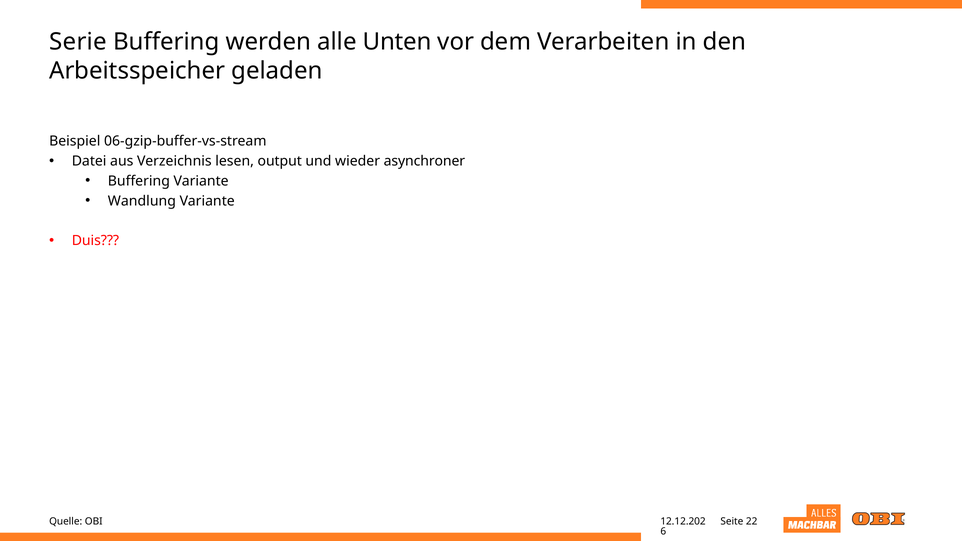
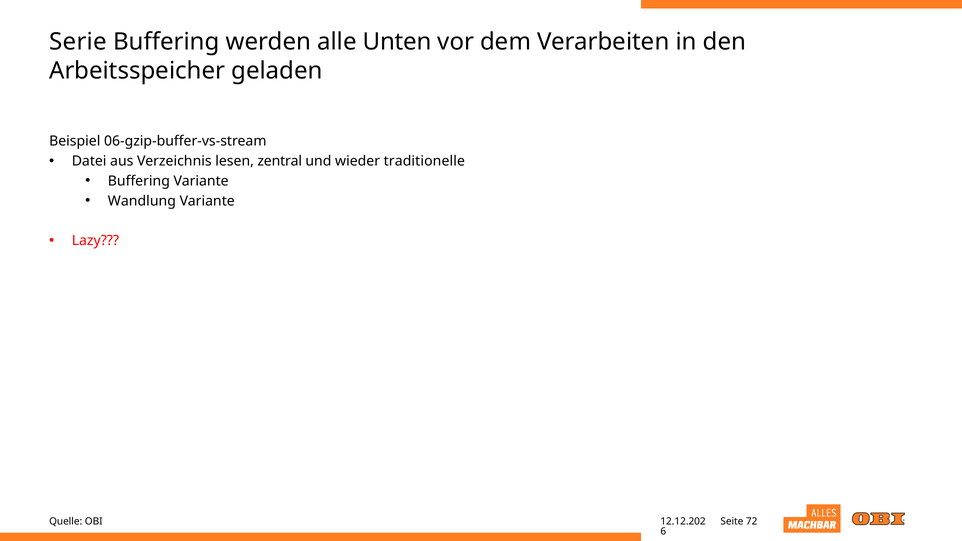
output: output -> zentral
asynchroner: asynchroner -> traditionelle
Duis: Duis -> Lazy
22: 22 -> 72
